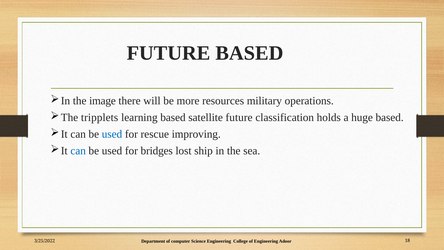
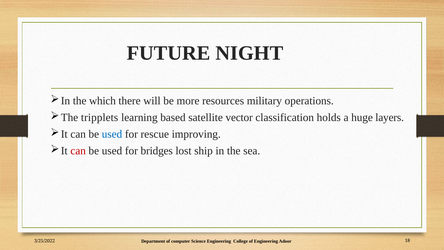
FUTURE BASED: BASED -> NIGHT
image: image -> which
satellite future: future -> vector
huge based: based -> layers
can at (78, 151) colour: blue -> red
